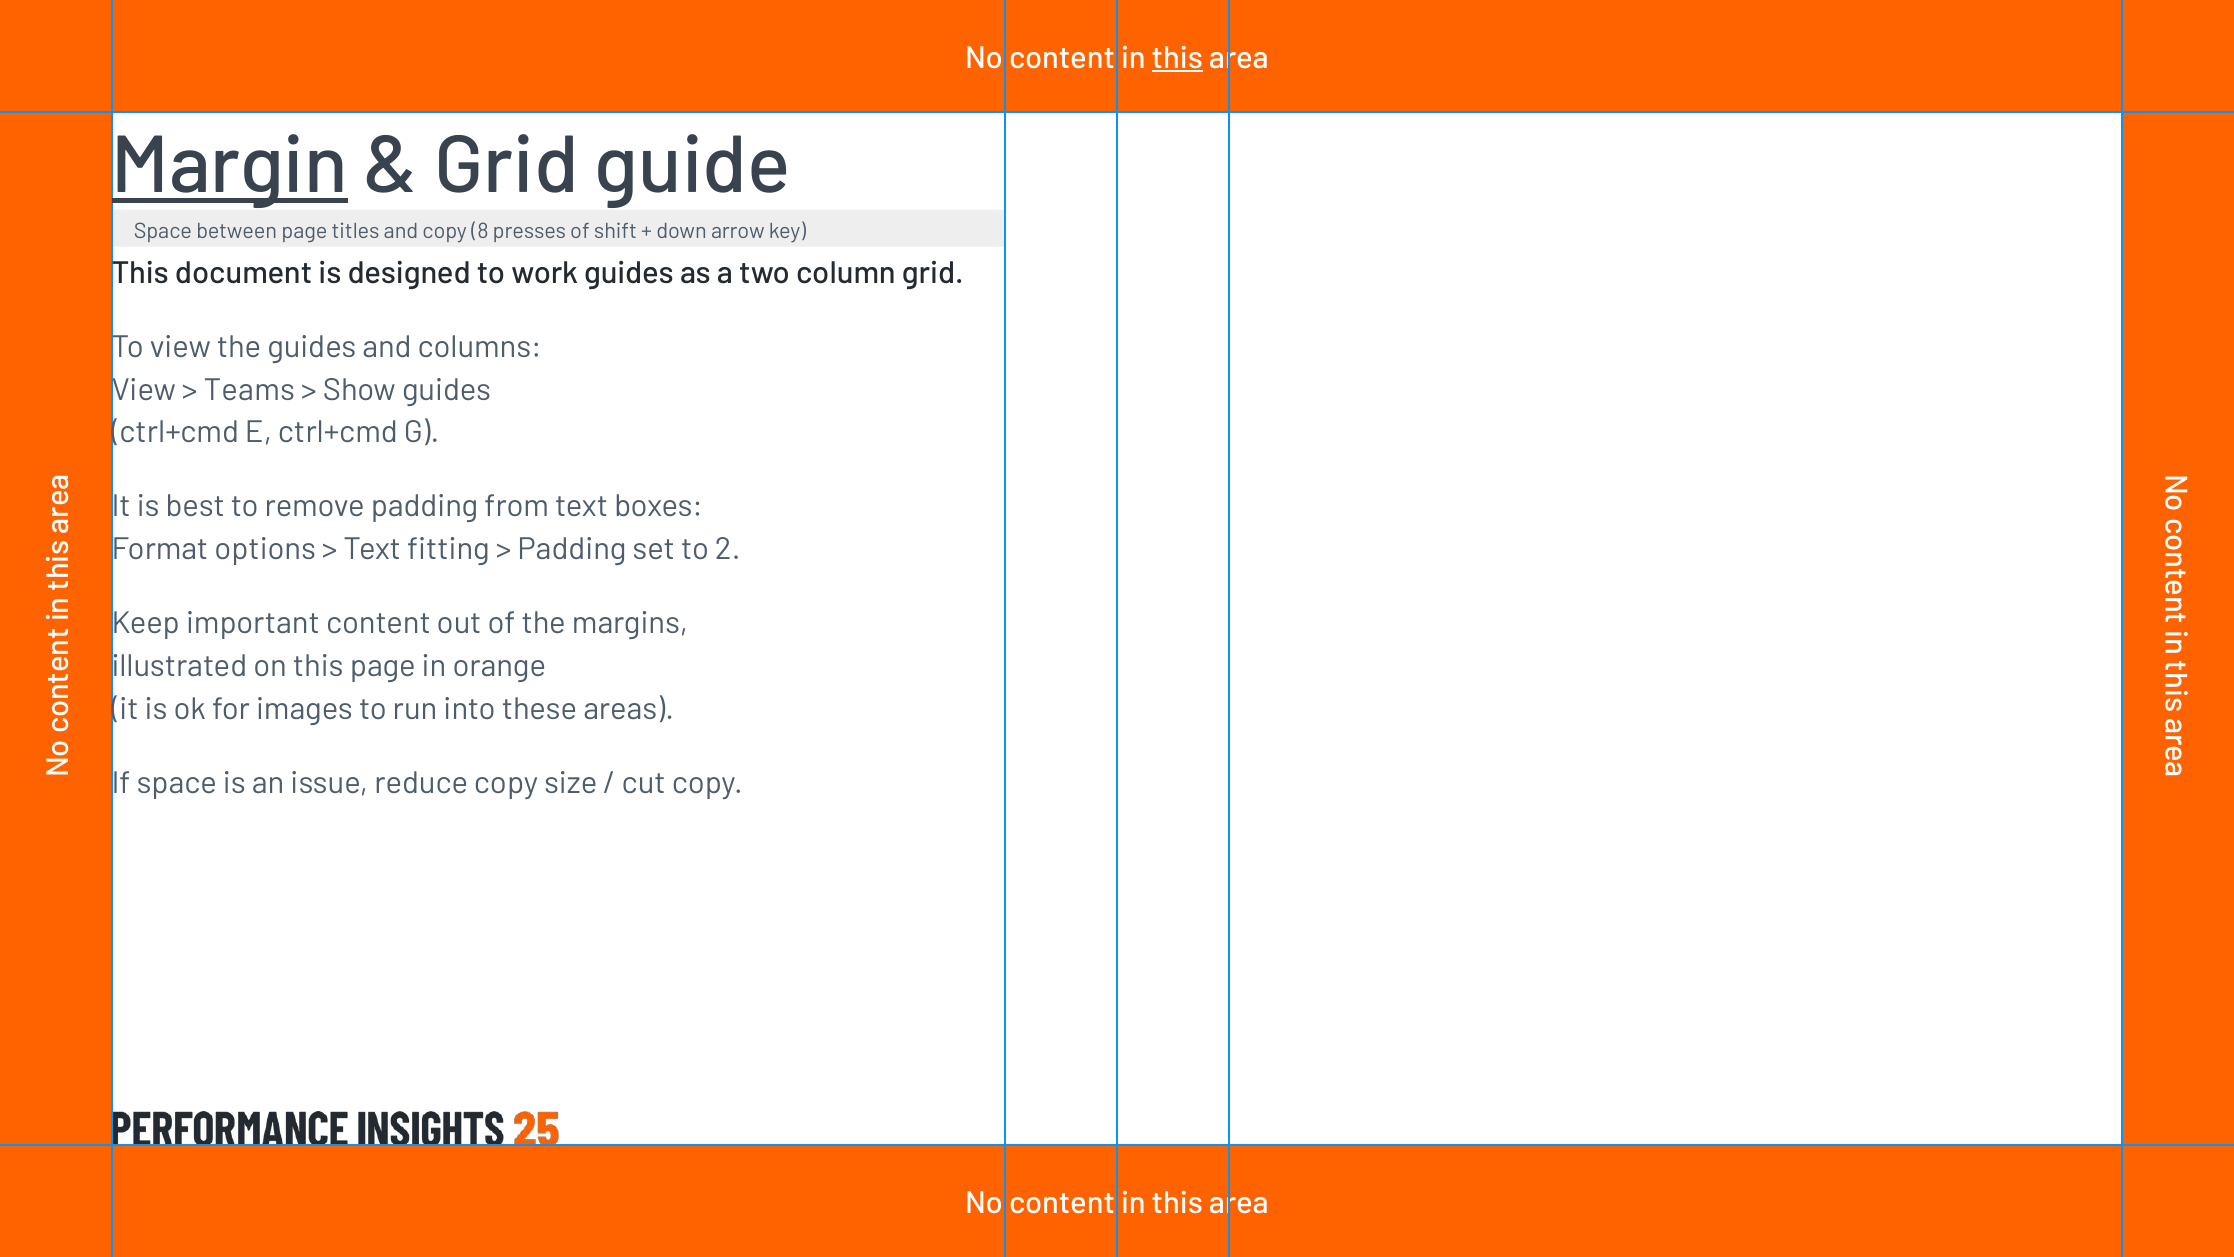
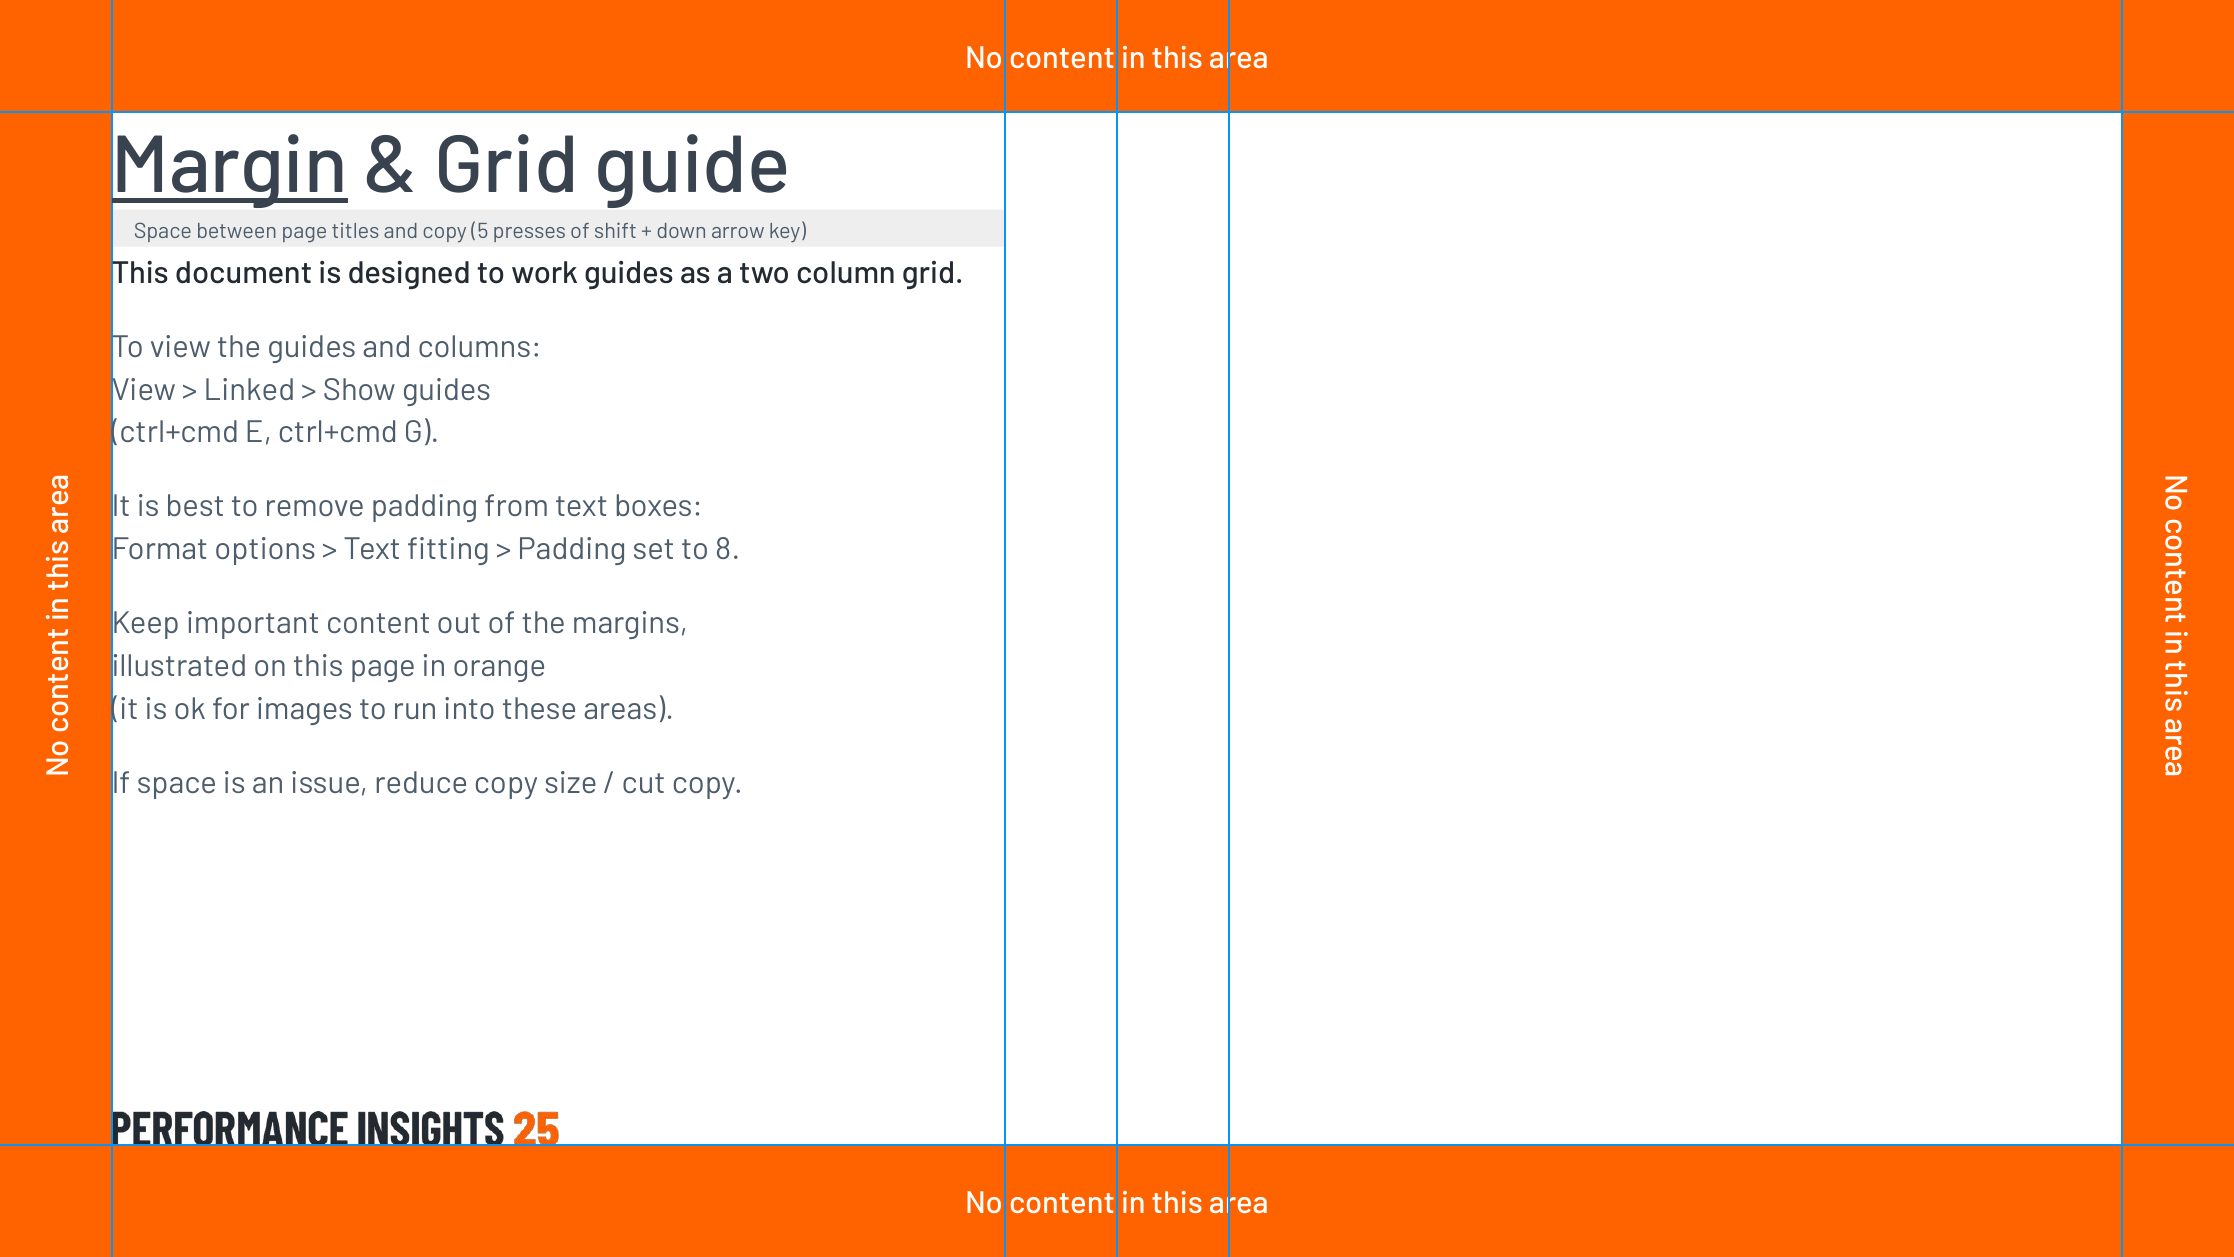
this at (1177, 58) underline: present -> none
8: 8 -> 5
Teams: Teams -> Linked
2: 2 -> 8
